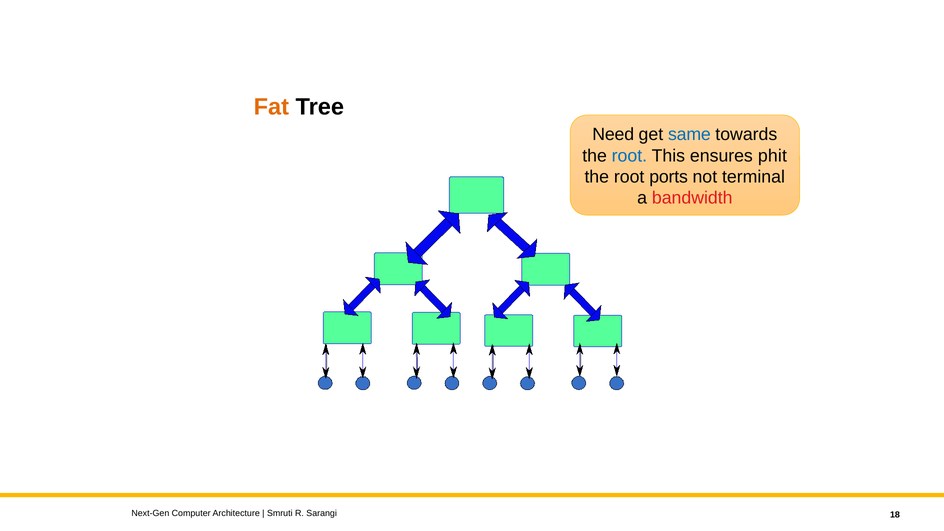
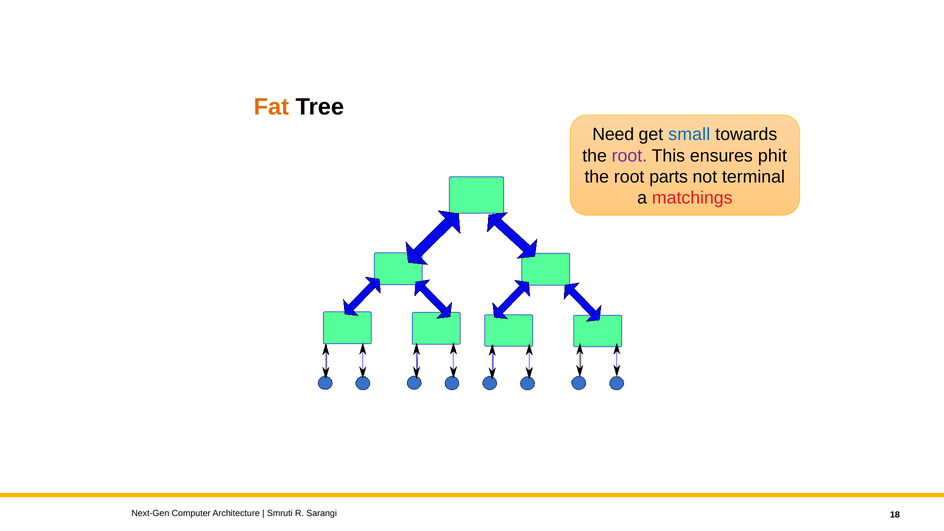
same: same -> small
root at (629, 156) colour: blue -> purple
ports: ports -> parts
bandwidth: bandwidth -> matchings
